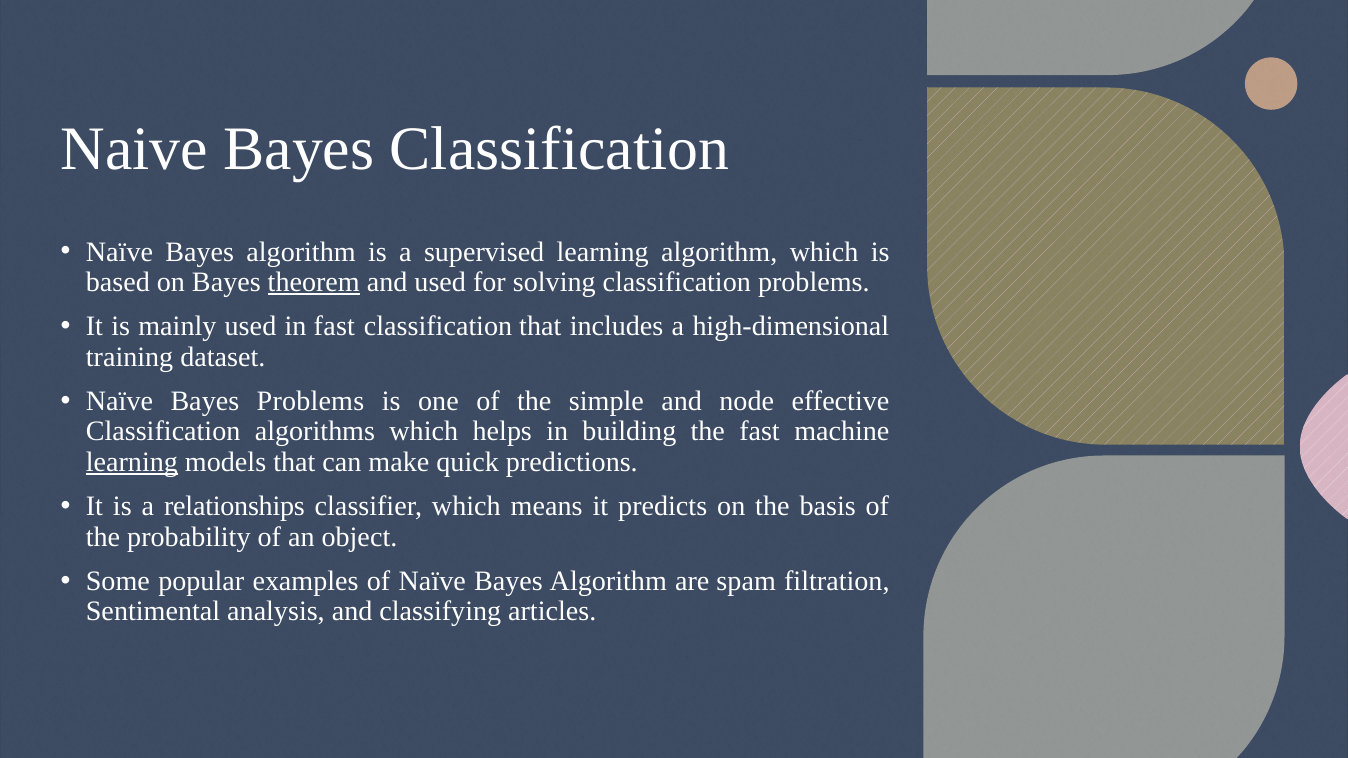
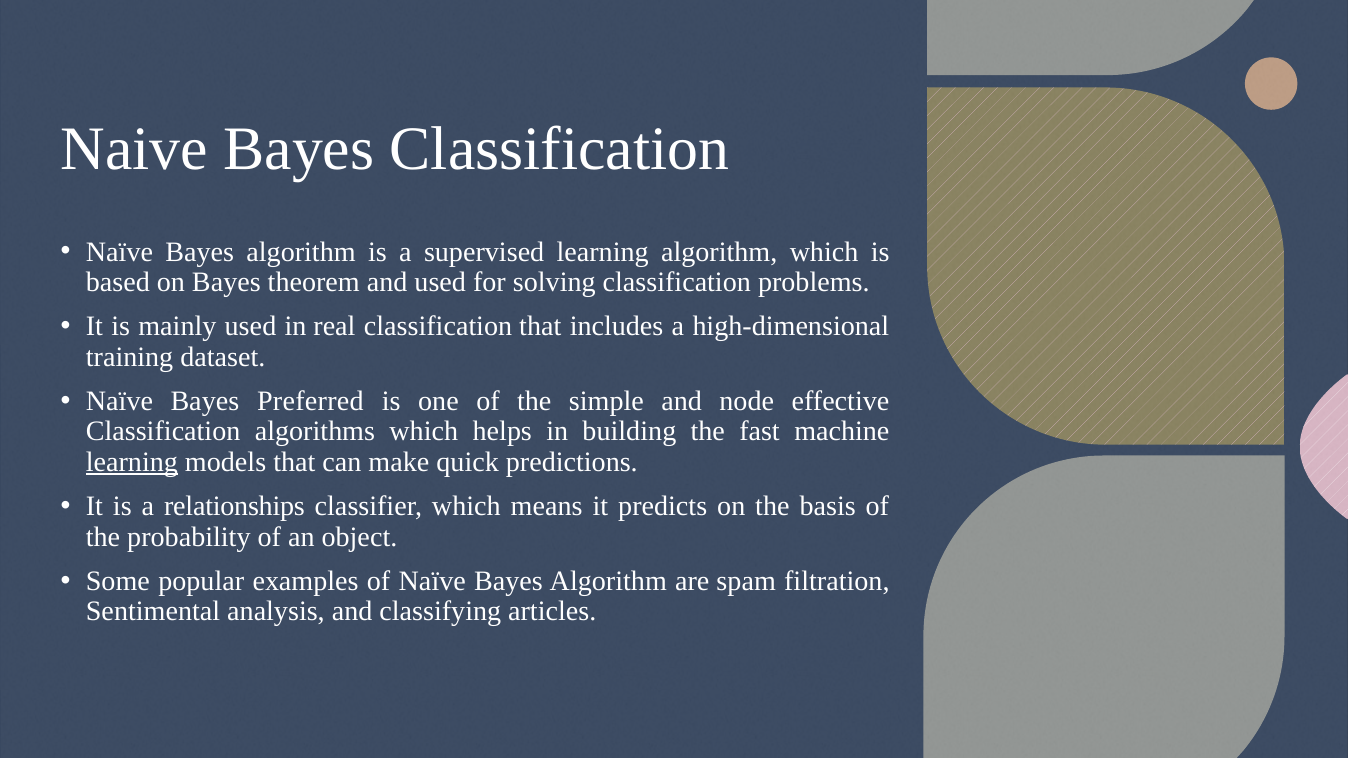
theorem underline: present -> none
in fast: fast -> real
Bayes Problems: Problems -> Preferred
